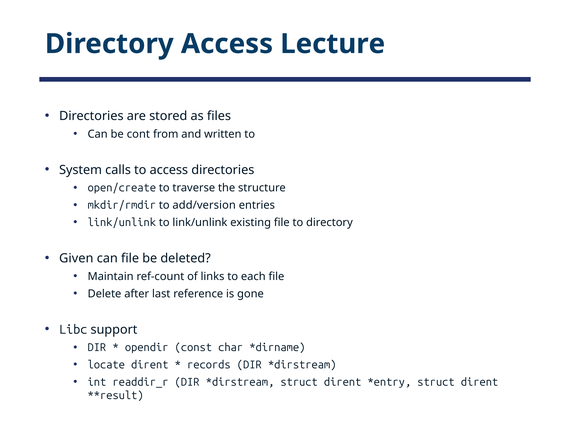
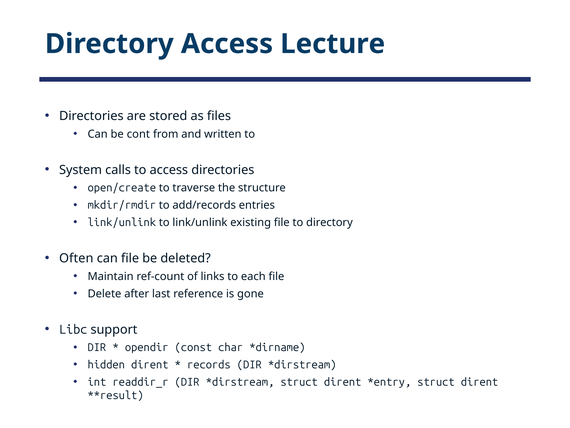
add/version: add/version -> add/records
Given: Given -> Often
locate: locate -> hidden
